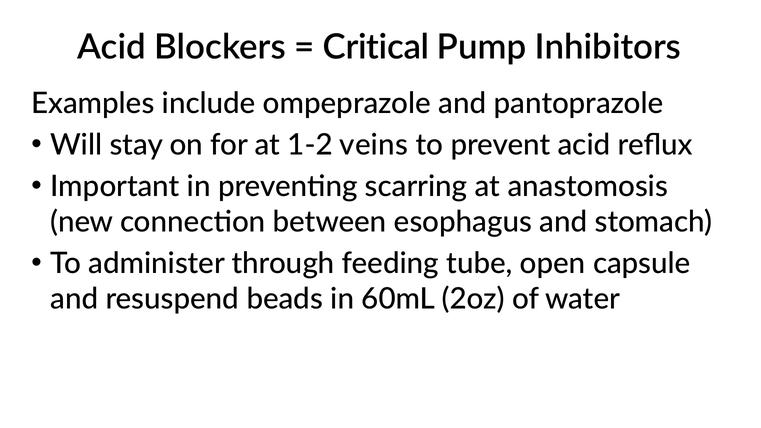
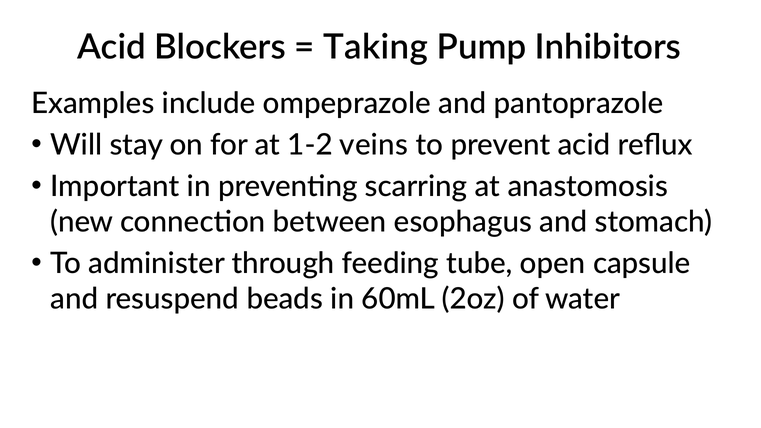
Critical: Critical -> Taking
